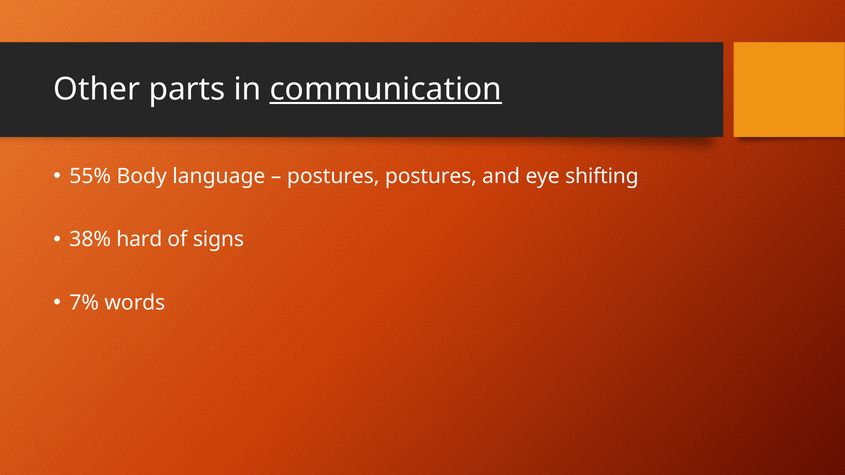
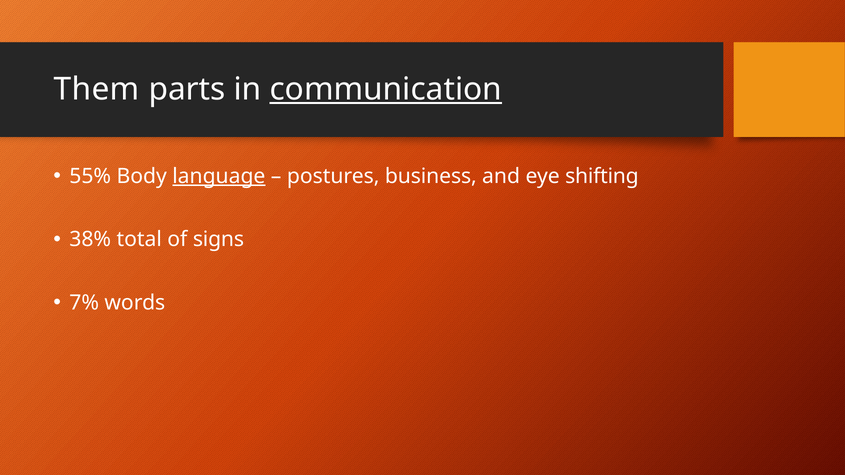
Other: Other -> Them
language underline: none -> present
postures postures: postures -> business
hard: hard -> total
